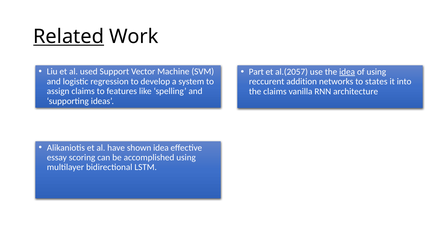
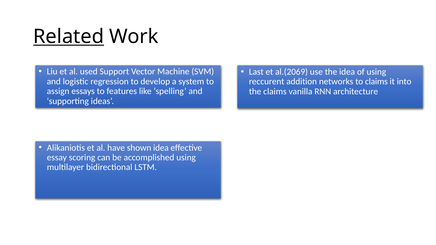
Part: Part -> Last
al.(2057: al.(2057 -> al.(2069
idea at (347, 72) underline: present -> none
to states: states -> claims
assign claims: claims -> essays
